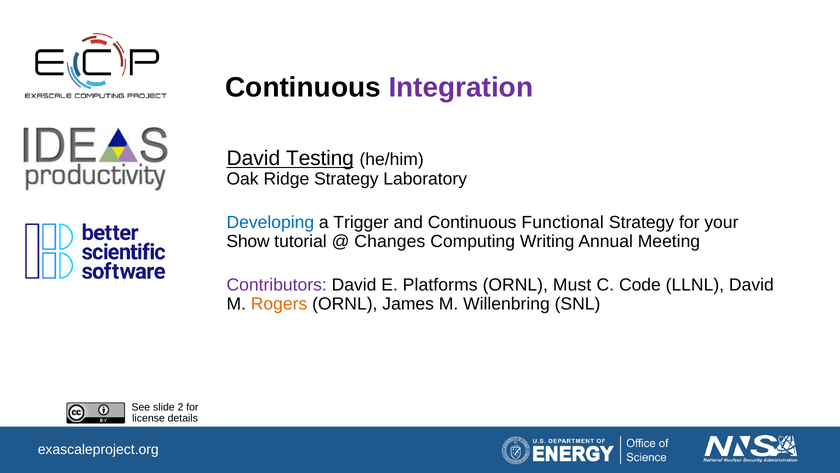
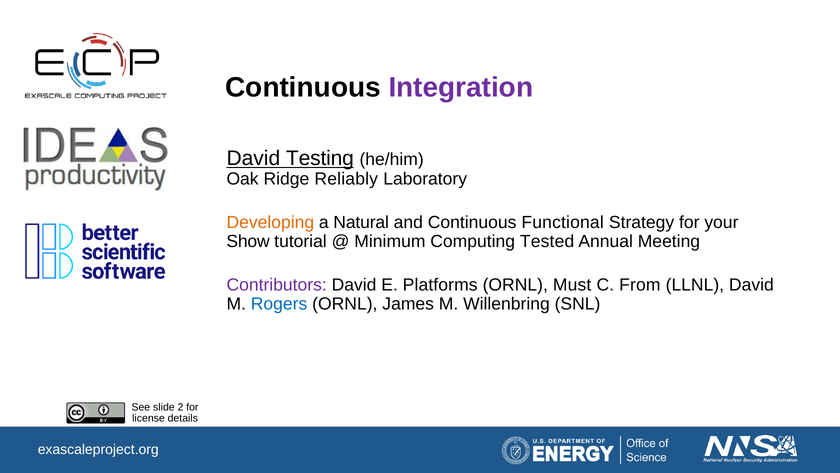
Ridge Strategy: Strategy -> Reliably
Developing colour: blue -> orange
Trigger: Trigger -> Natural
Changes: Changes -> Minimum
Writing: Writing -> Tested
Code: Code -> From
Rogers colour: orange -> blue
